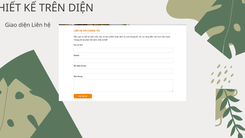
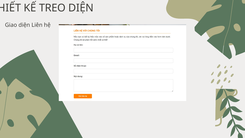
TRÊN: TRÊN -> TREO
